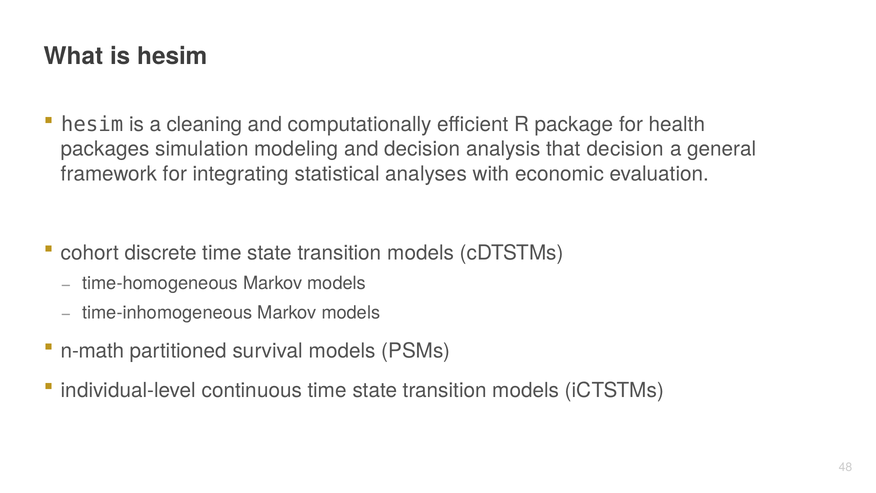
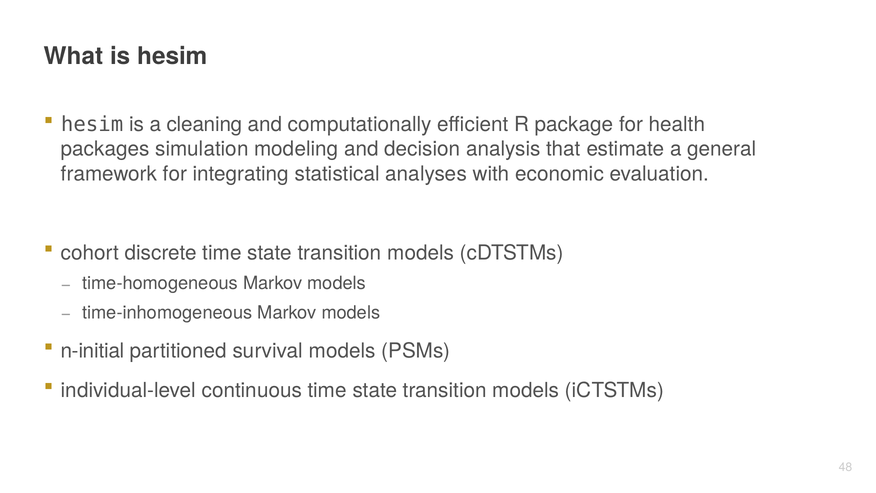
that decision: decision -> estimate
n-math: n-math -> n-initial
